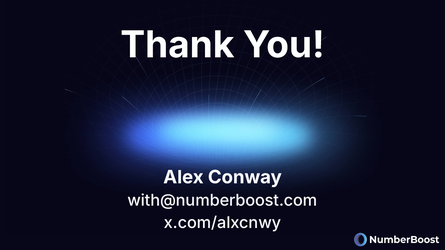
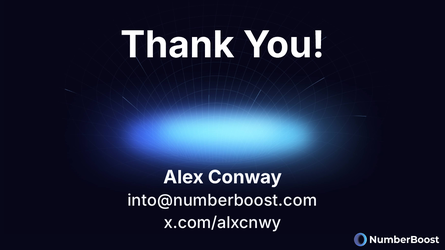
with@numberboost.com: with@numberboost.com -> into@numberboost.com
